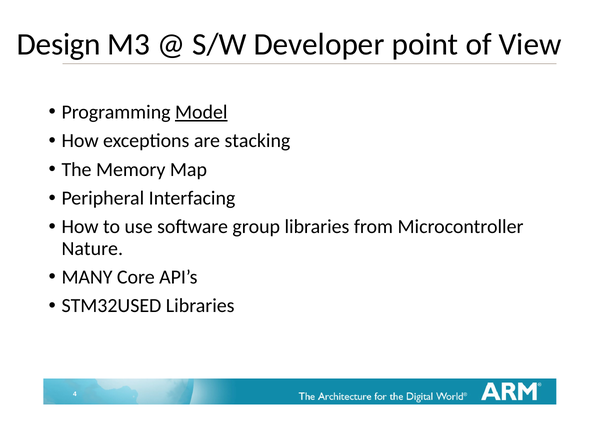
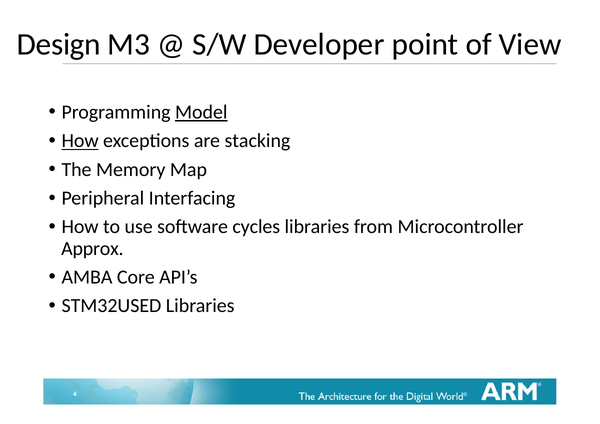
How at (80, 141) underline: none -> present
group: group -> cycles
Nature: Nature -> Approx
MANY: MANY -> AMBA
